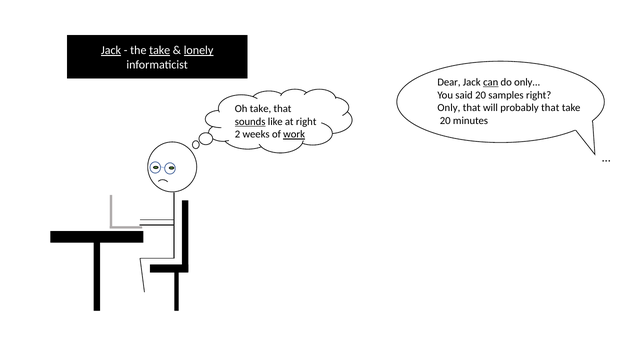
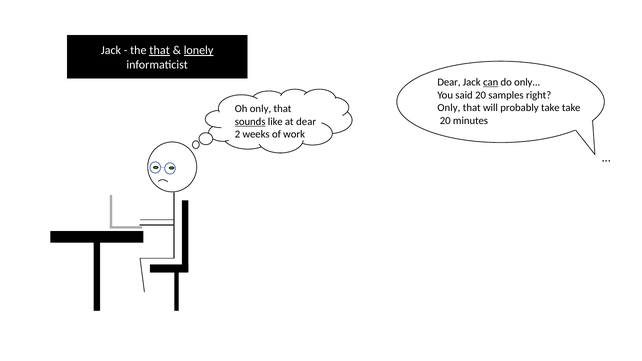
Jack at (111, 50) underline: present -> none
the take: take -> that
probably that: that -> take
Oh take: take -> only
at right: right -> dear
work underline: present -> none
